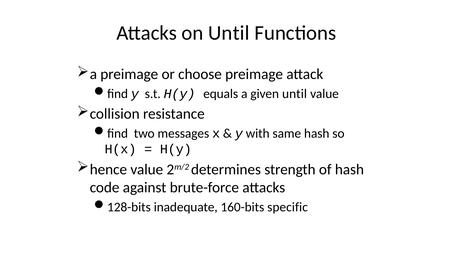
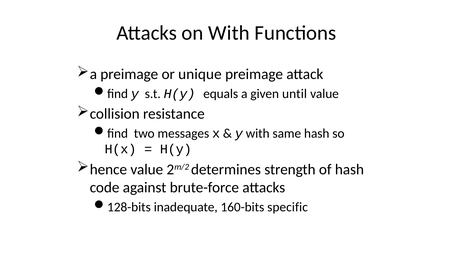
on Until: Until -> With
choose: choose -> unique
